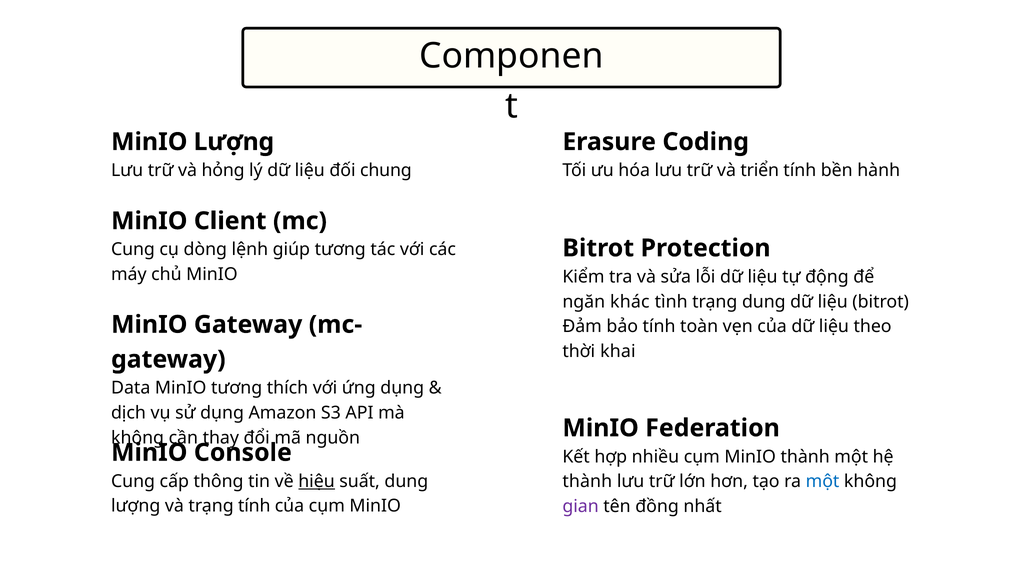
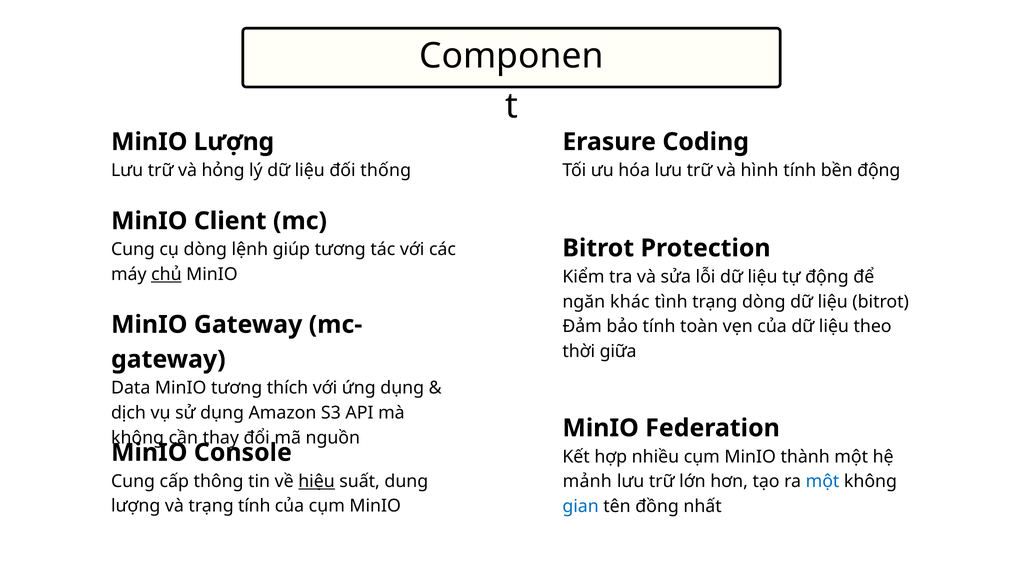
chung: chung -> thống
triển: triển -> hình
bền hành: hành -> động
chủ underline: none -> present
trạng dung: dung -> dòng
khai: khai -> giữa
thành at (587, 481): thành -> mảnh
gian colour: purple -> blue
